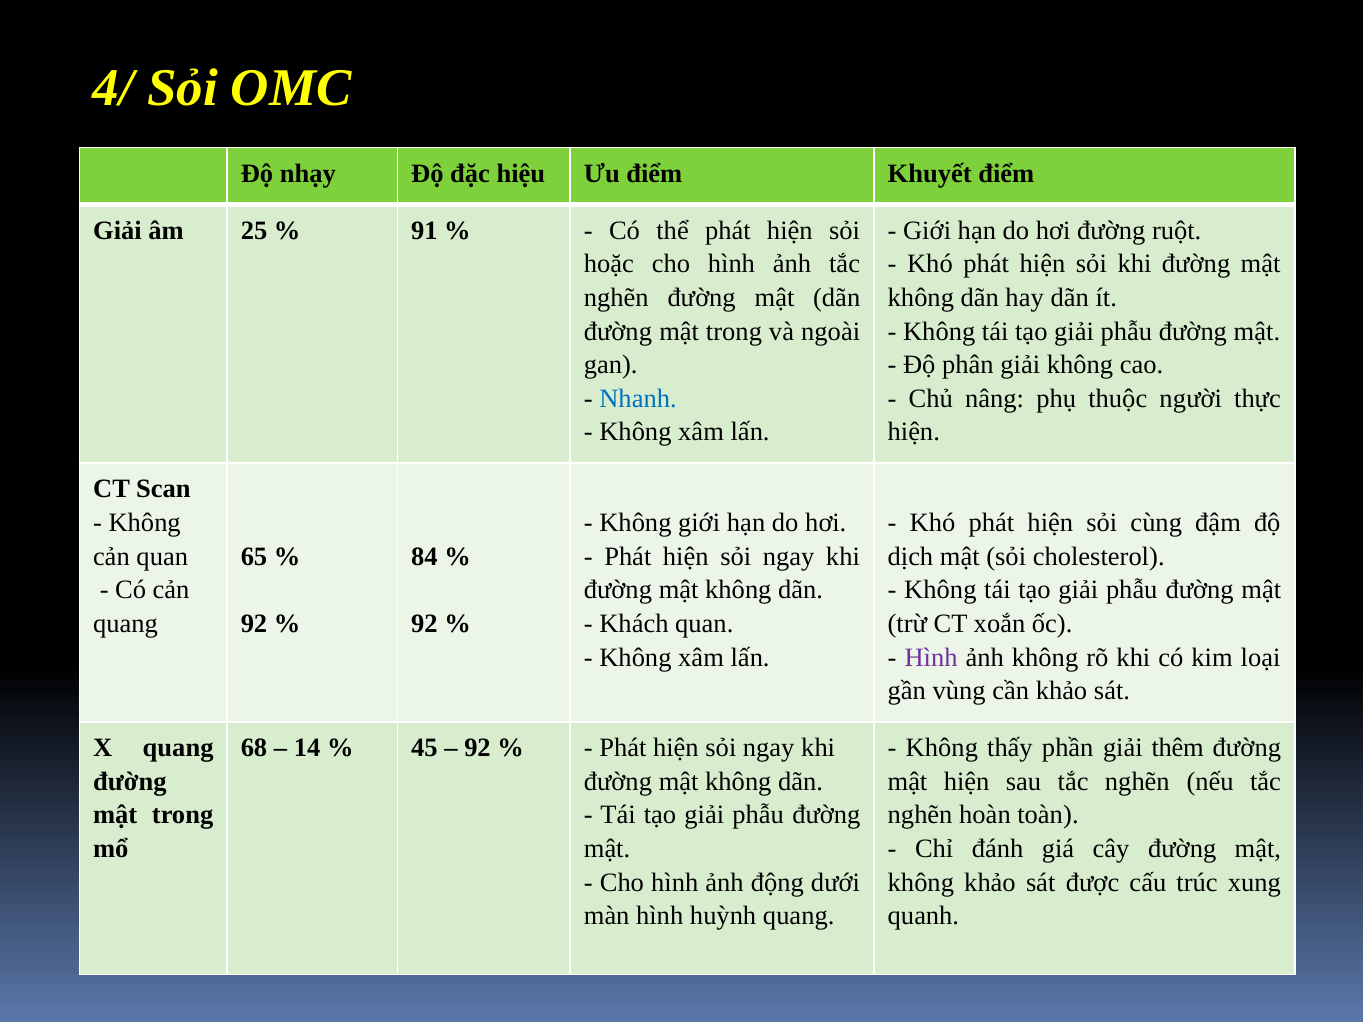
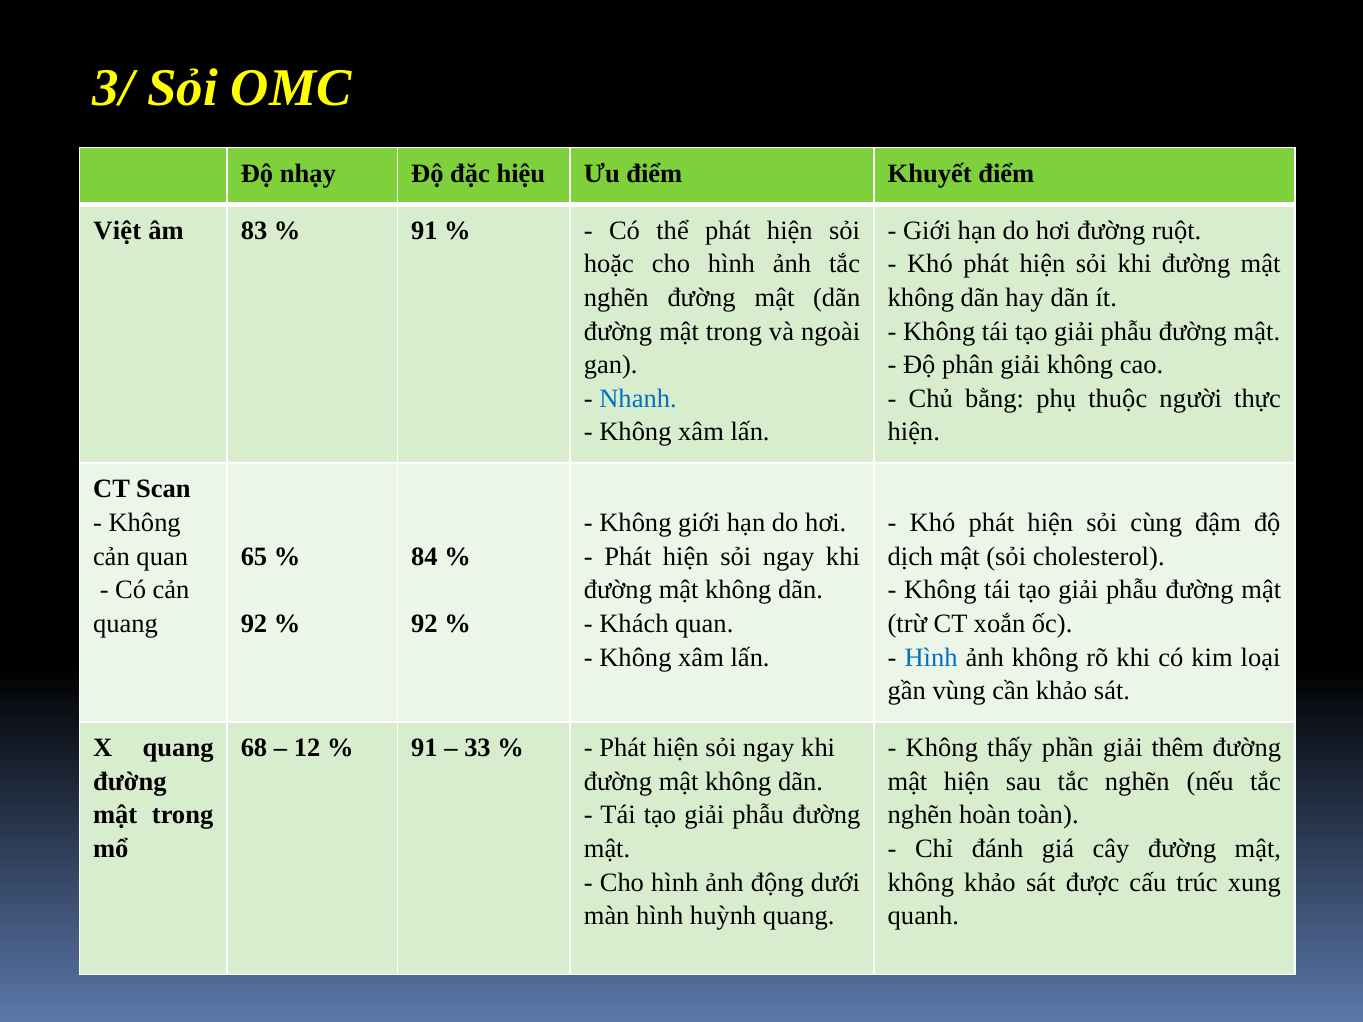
4/: 4/ -> 3/
Giải at (117, 230): Giải -> Việt
25: 25 -> 83
nâng: nâng -> bằng
Hình at (931, 658) colour: purple -> blue
14: 14 -> 12
45 at (424, 748): 45 -> 91
92 at (478, 748): 92 -> 33
